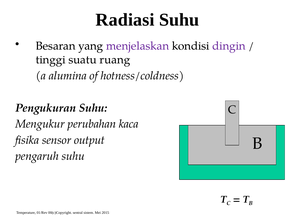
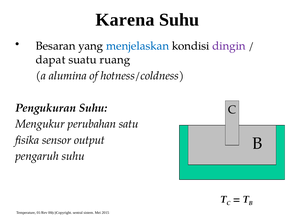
Radiasi: Radiasi -> Karena
menjelaskan colour: purple -> blue
tinggi: tinggi -> dapat
kaca: kaca -> satu
